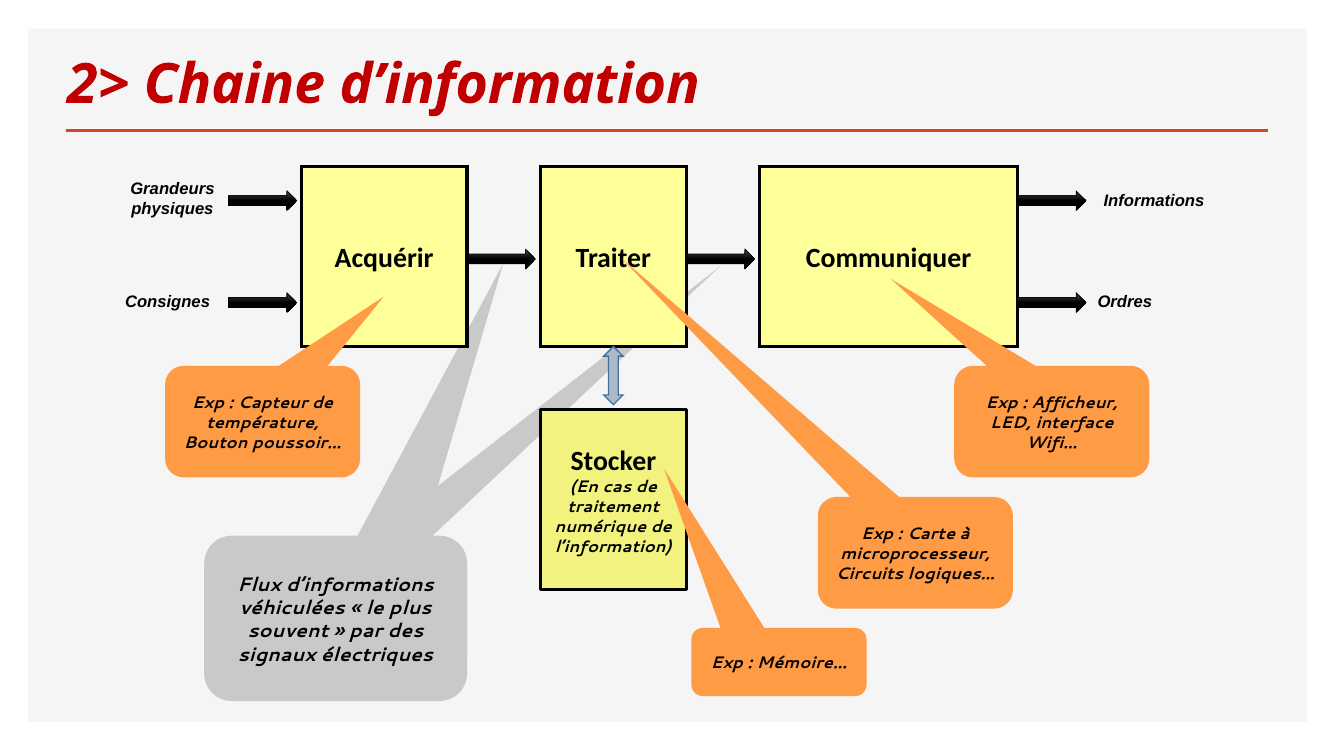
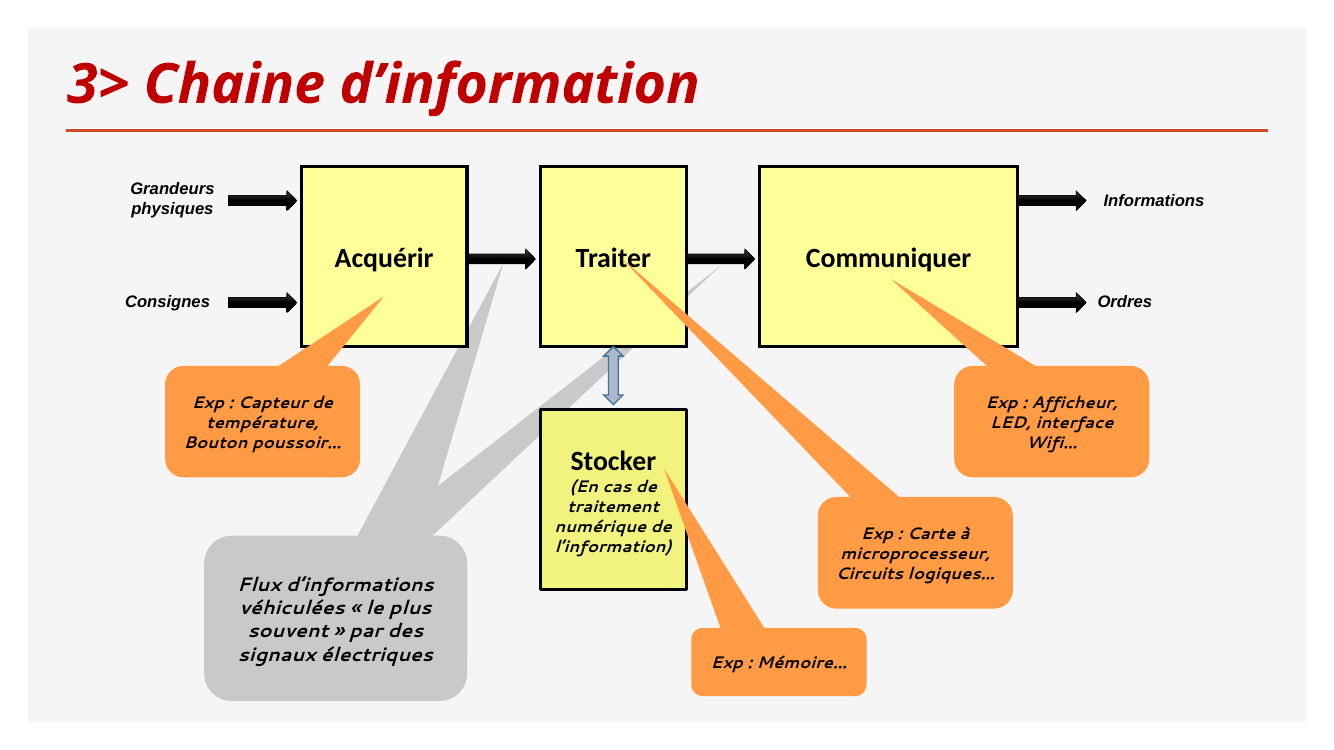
2>: 2> -> 3>
